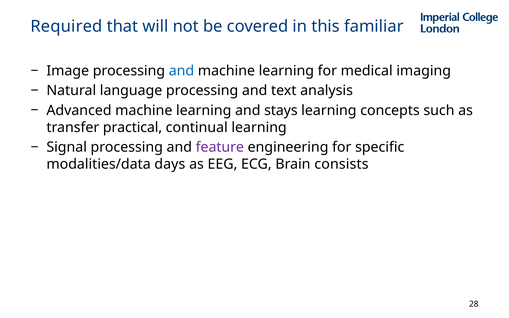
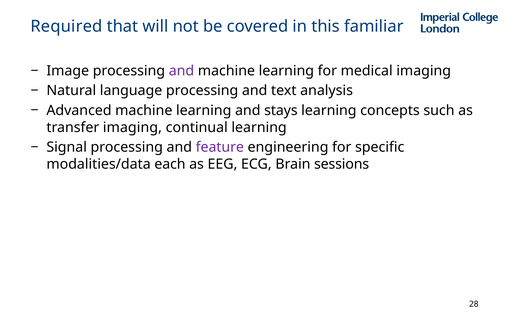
and at (181, 71) colour: blue -> purple
transfer practical: practical -> imaging
days: days -> each
consists: consists -> sessions
